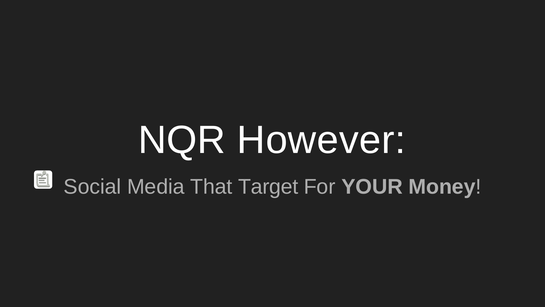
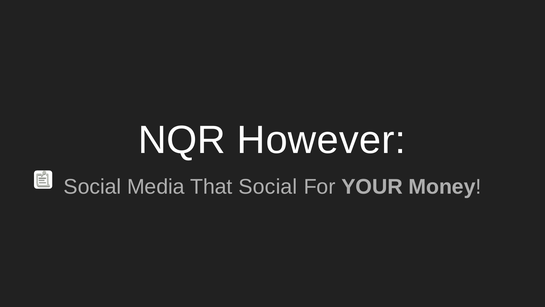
That Target: Target -> Social
